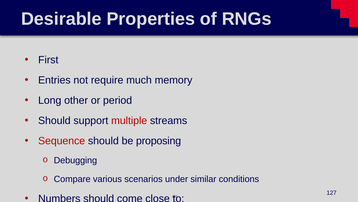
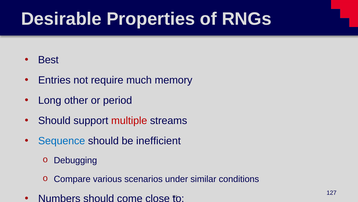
First: First -> Best
Sequence colour: red -> blue
proposing: proposing -> inefficient
